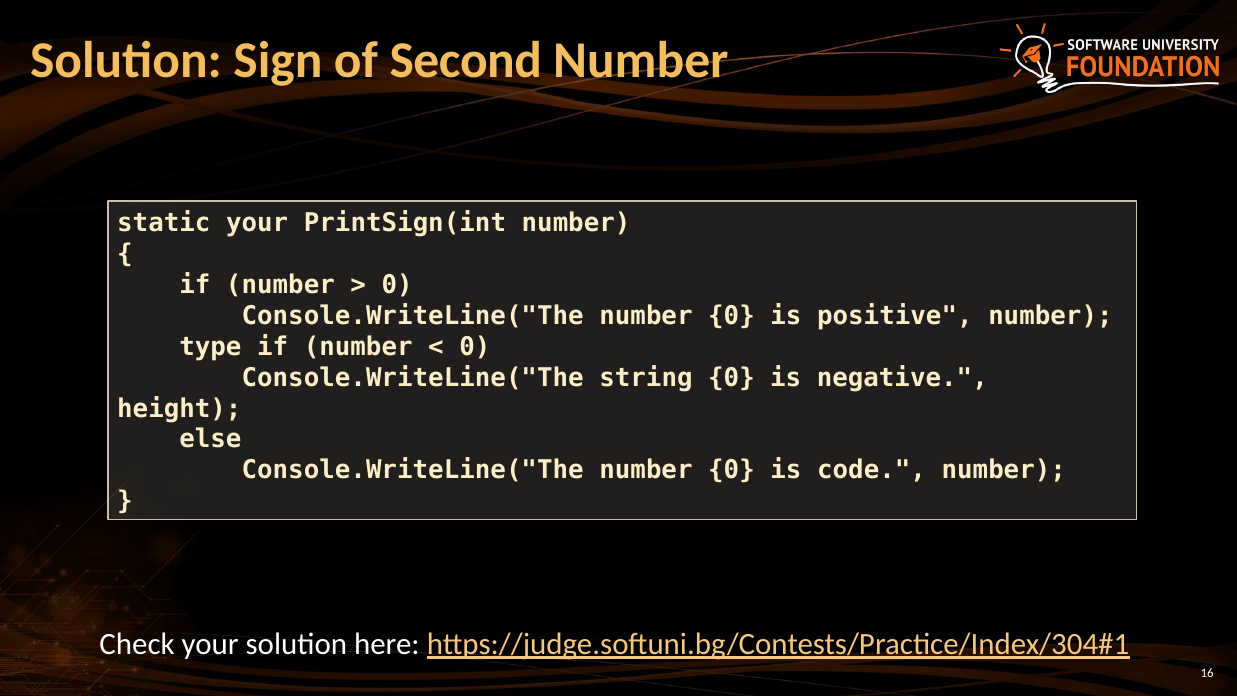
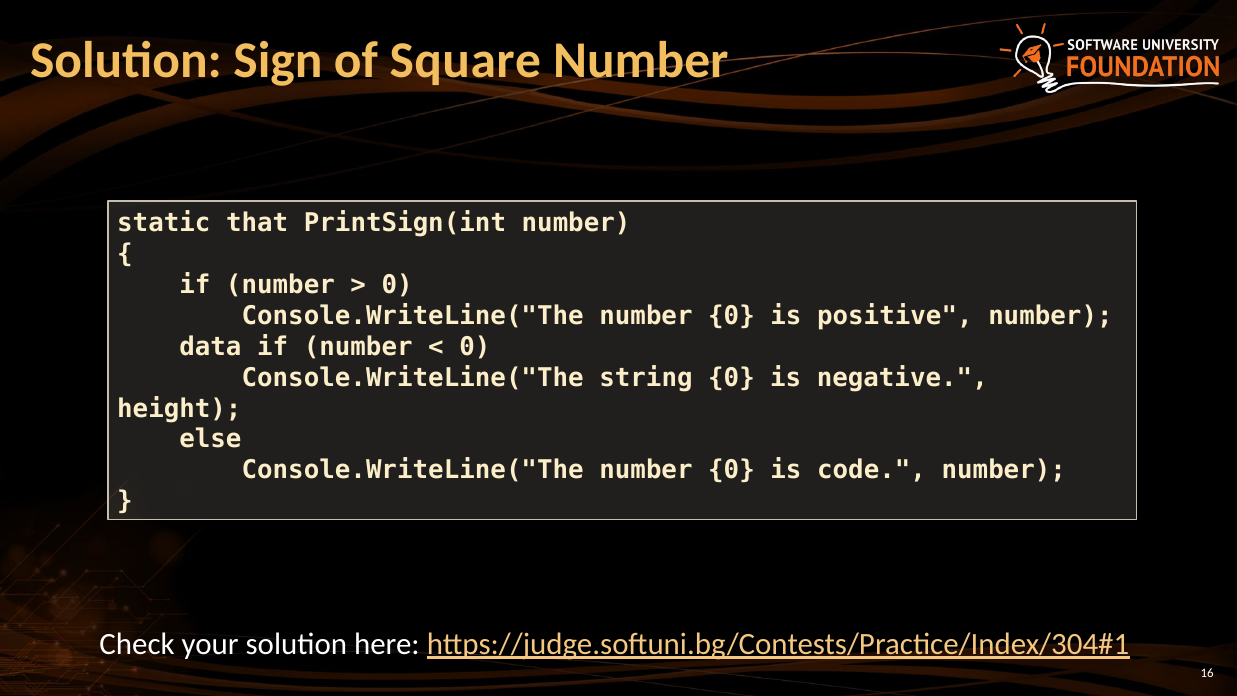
Second: Second -> Square
static your: your -> that
type: type -> data
